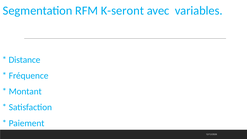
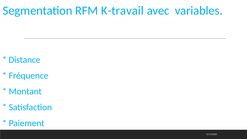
K-seront: K-seront -> K-travail
